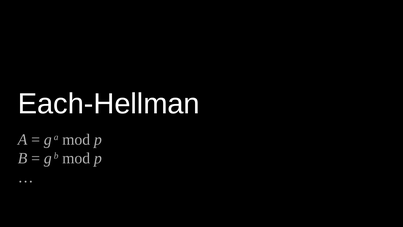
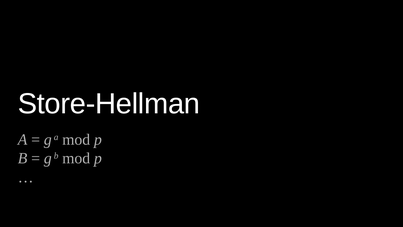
Each-Hellman: Each-Hellman -> Store-Hellman
